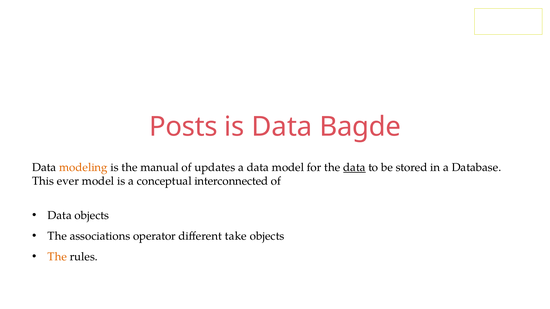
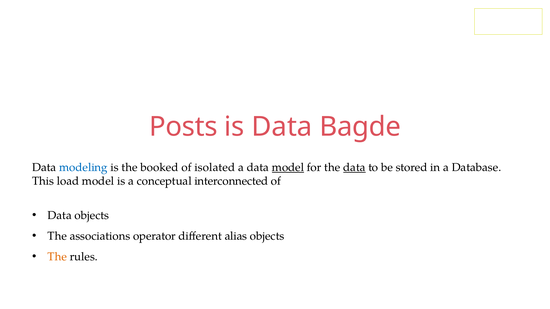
modeling colour: orange -> blue
manual: manual -> booked
updates: updates -> isolated
model at (288, 168) underline: none -> present
ever: ever -> load
take: take -> alias
